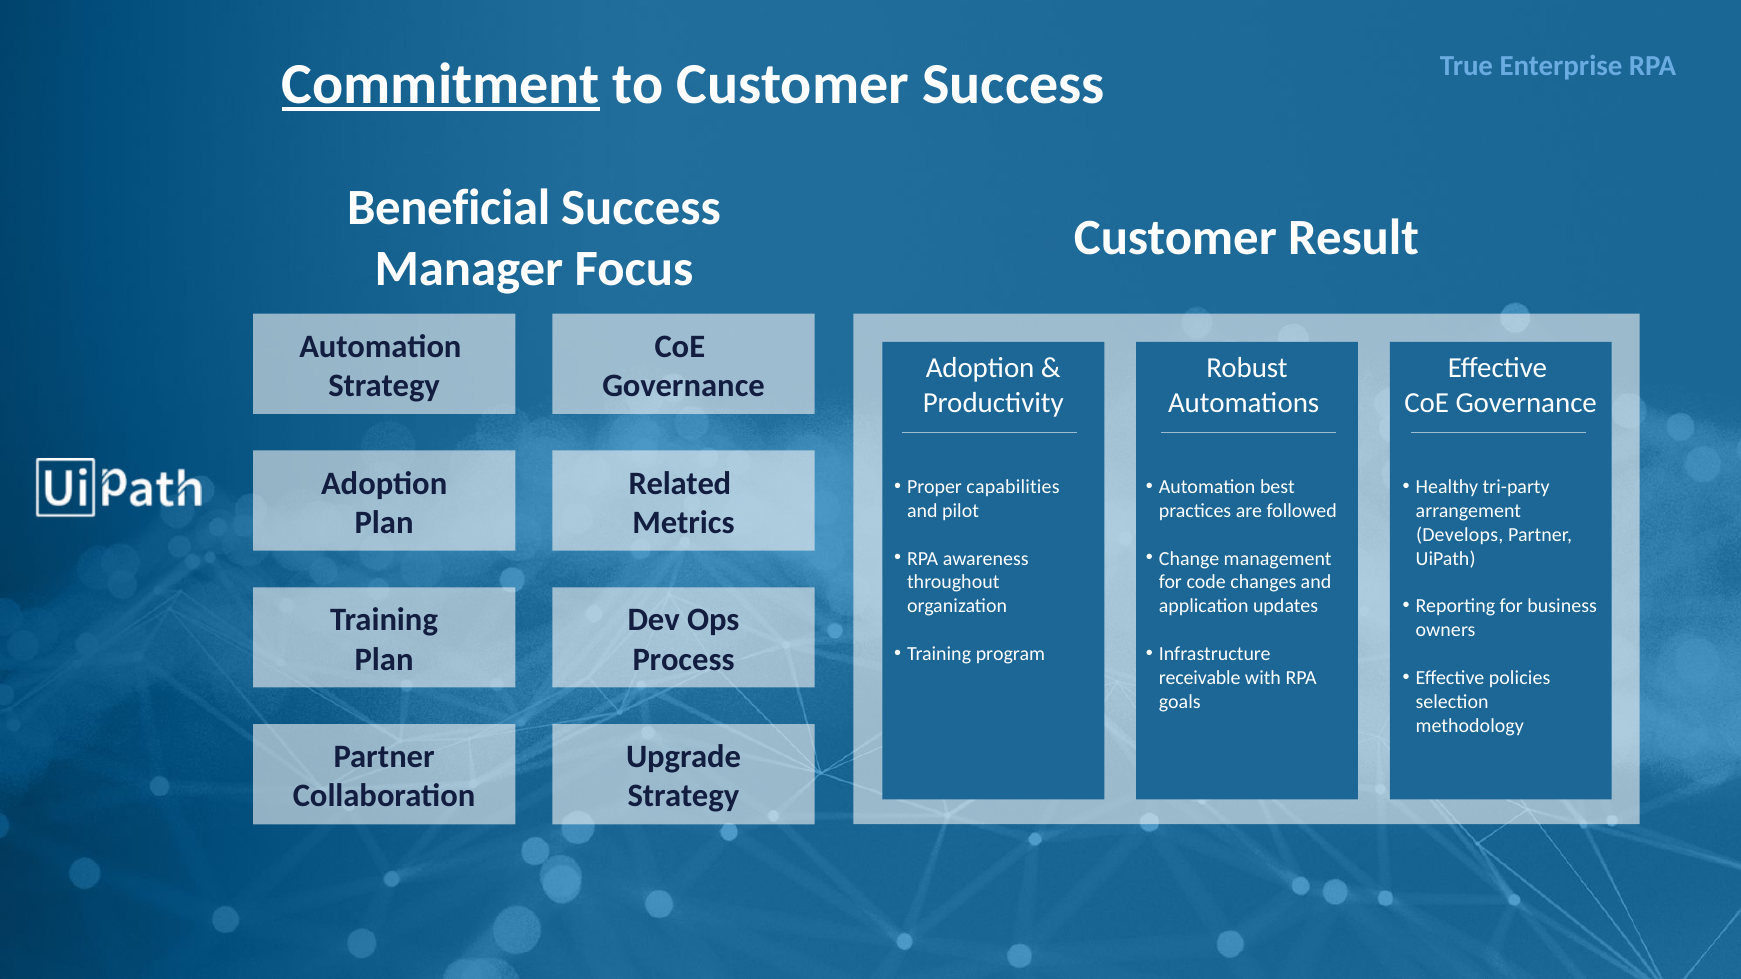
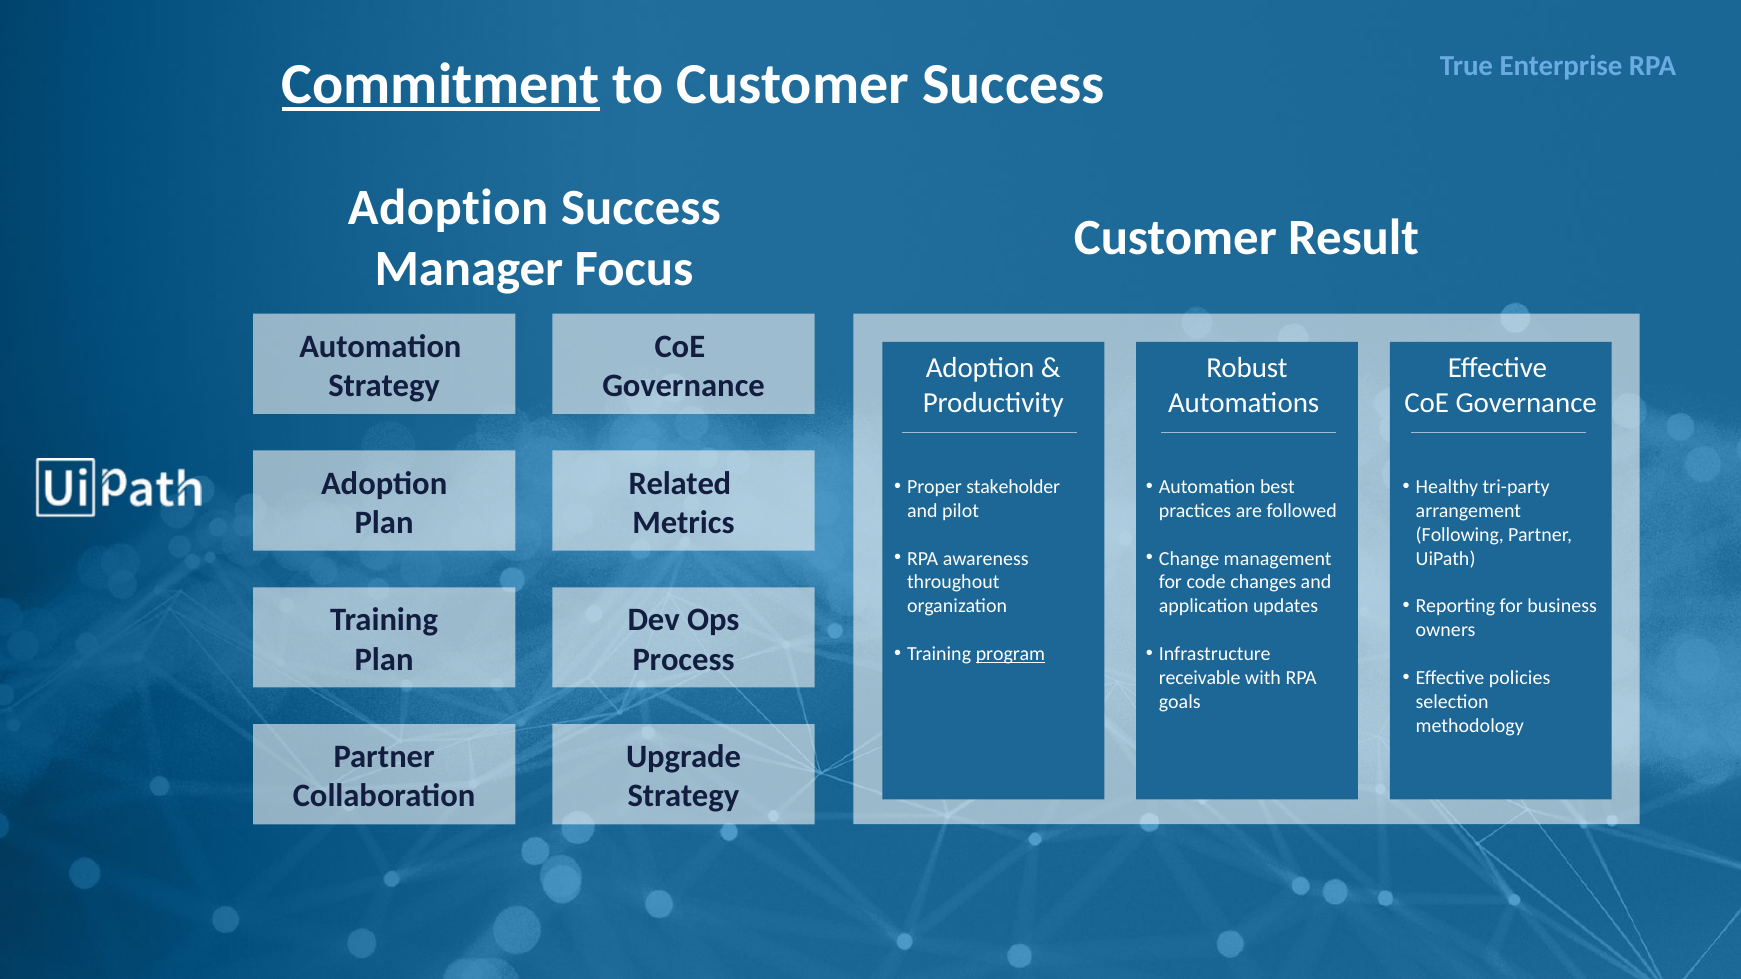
Beneficial at (449, 207): Beneficial -> Adoption
capabilities: capabilities -> stakeholder
Develops: Develops -> Following
program underline: none -> present
